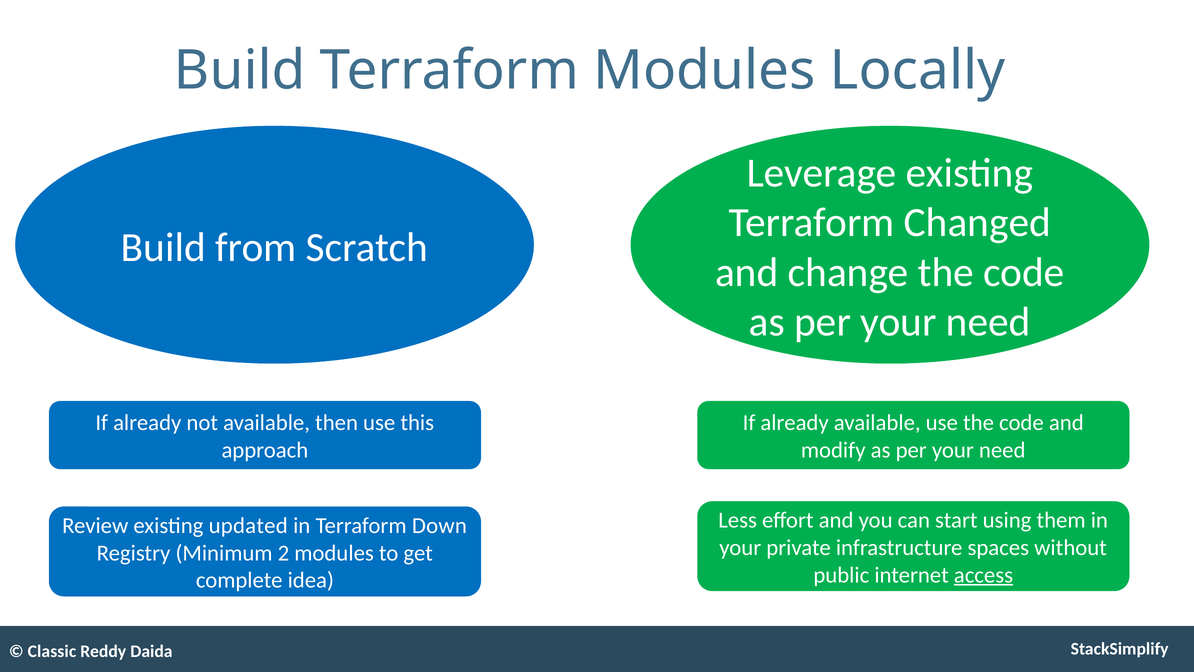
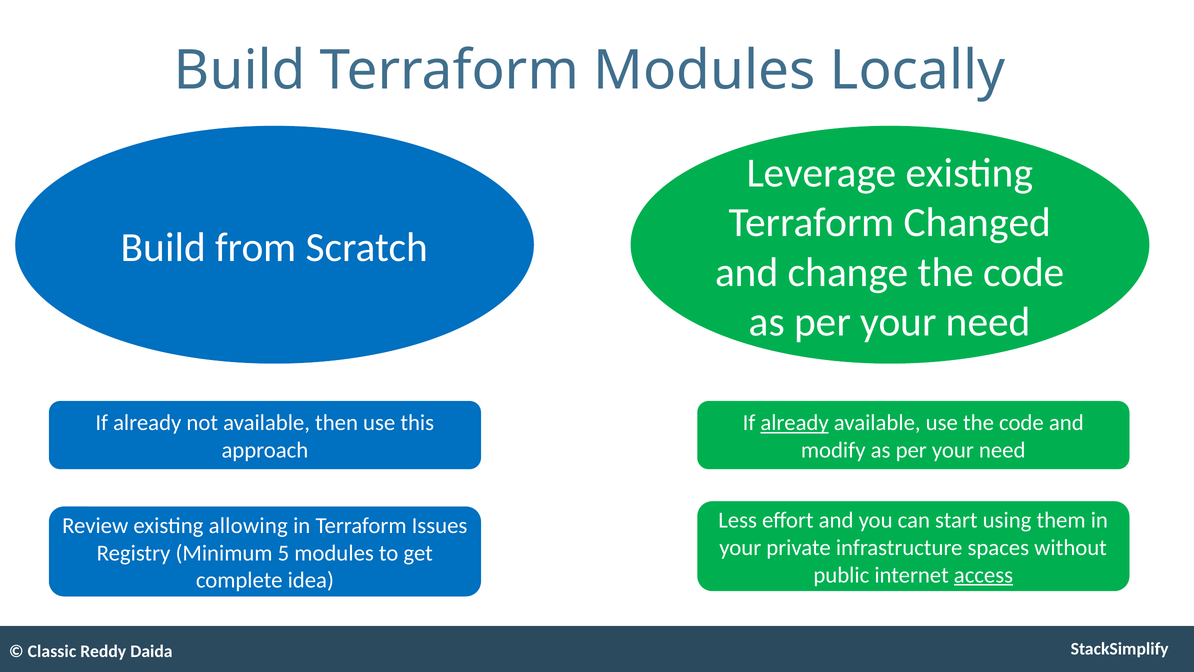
already at (795, 423) underline: none -> present
updated: updated -> allowing
Down: Down -> Issues
2: 2 -> 5
